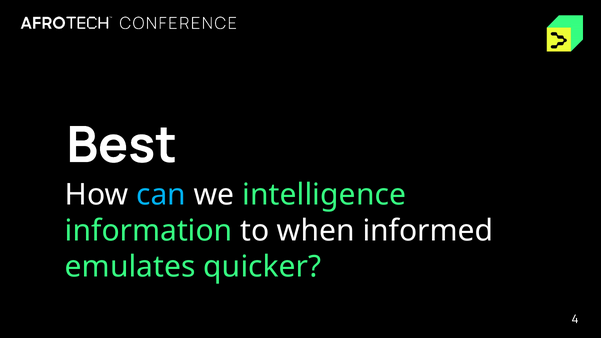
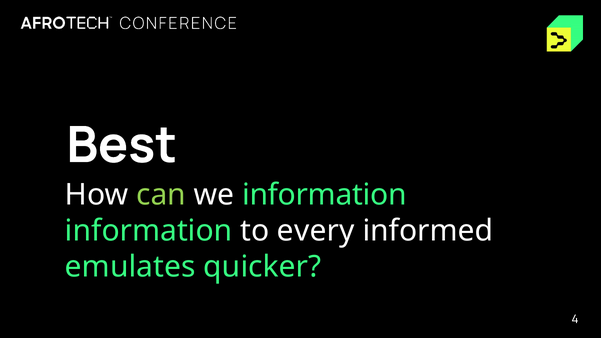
can colour: light blue -> light green
we intelligence: intelligence -> information
when: when -> every
